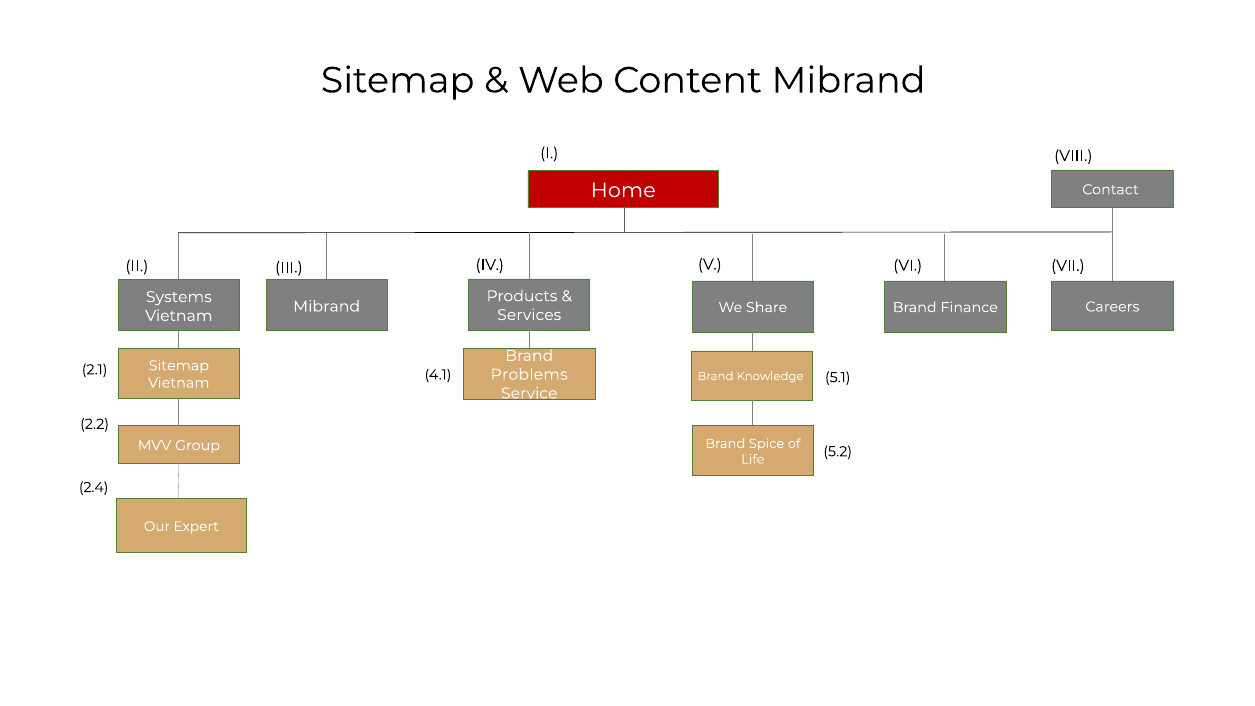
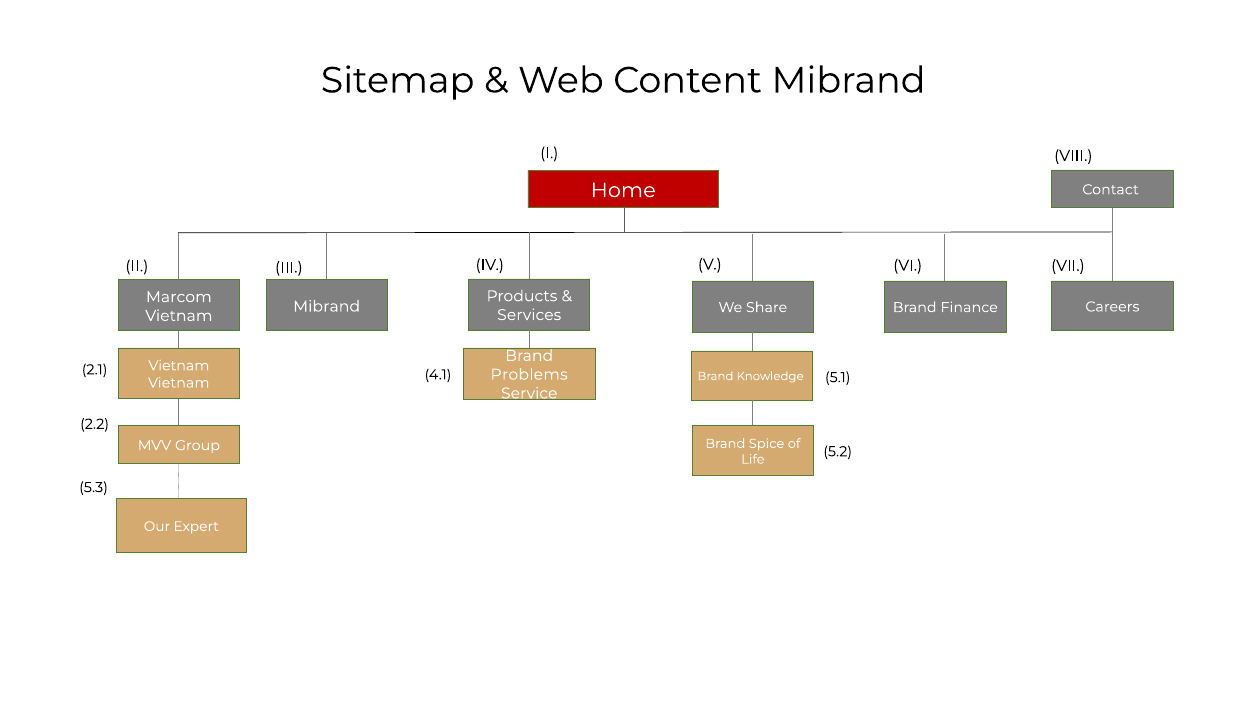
Systems: Systems -> Marcom
Sitemap at (179, 366): Sitemap -> Vietnam
2.4: 2.4 -> 5.3
